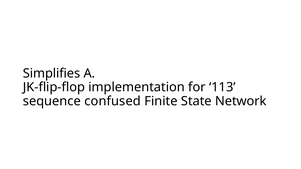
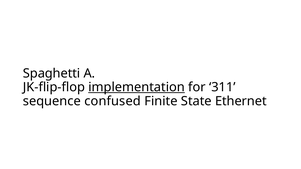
Simplifies: Simplifies -> Spaghetti
implementation underline: none -> present
113: 113 -> 311
Network: Network -> Ethernet
